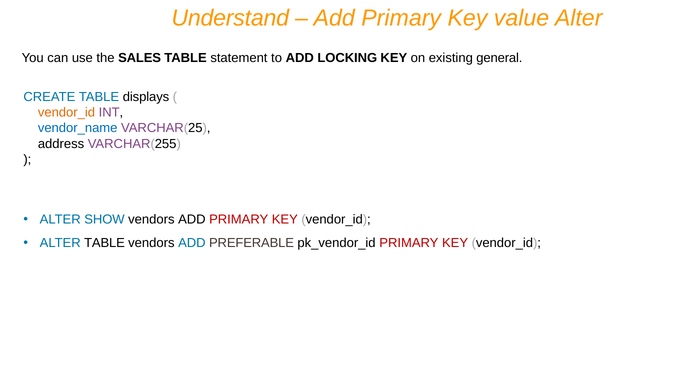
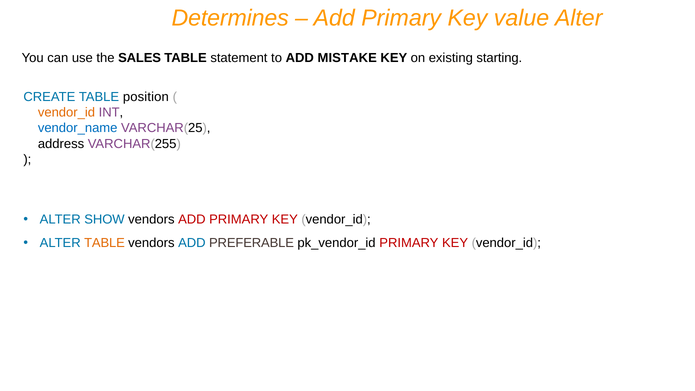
Understand: Understand -> Determines
LOCKING: LOCKING -> MISTAKE
general: general -> starting
displays: displays -> position
ADD at (192, 220) colour: black -> red
TABLE at (105, 243) colour: black -> orange
